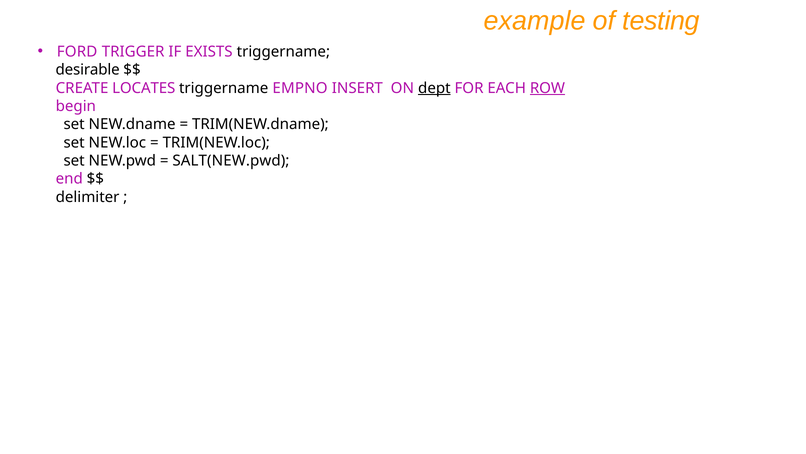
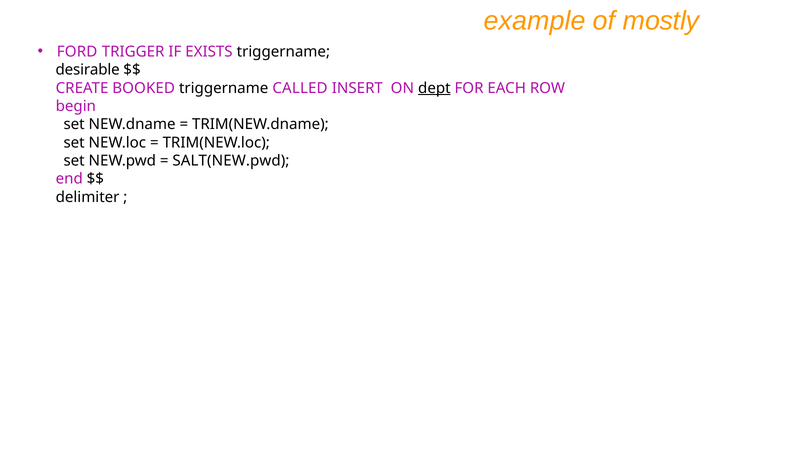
testing: testing -> mostly
LOCATES: LOCATES -> BOOKED
EMPNO: EMPNO -> CALLED
ROW underline: present -> none
